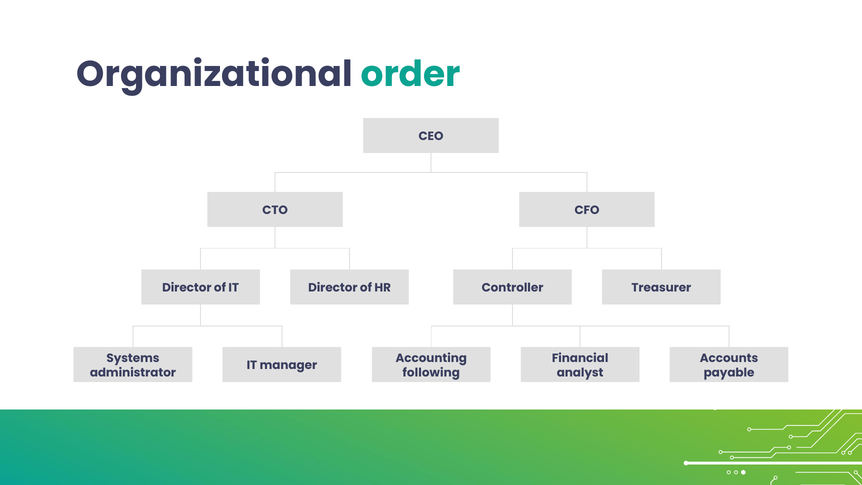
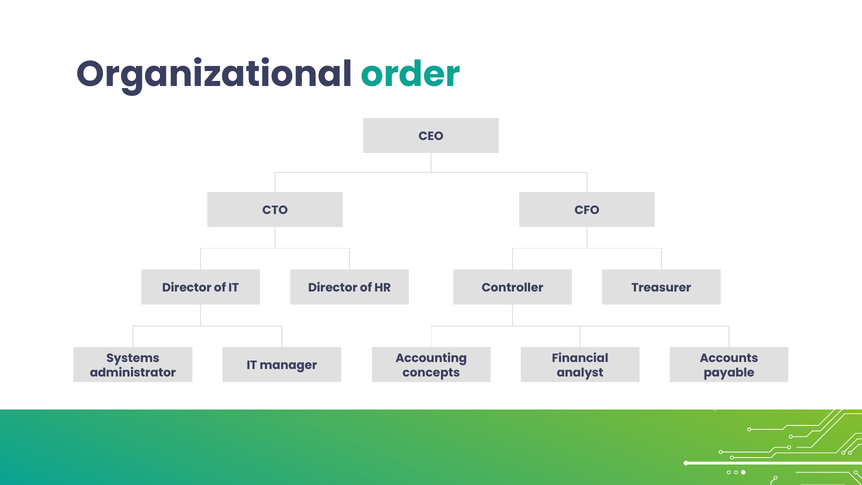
following: following -> concepts
